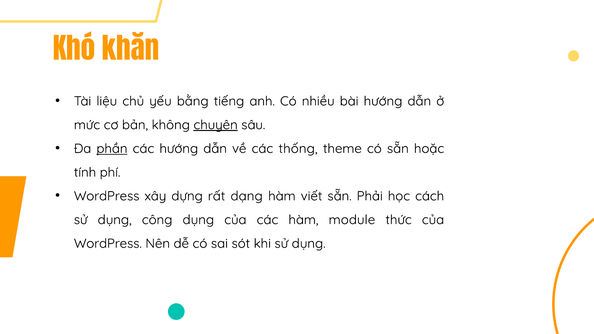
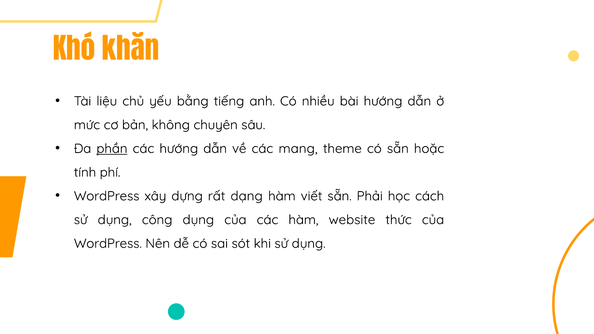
chuyên underline: present -> none
thống: thống -> mang
module: module -> website
